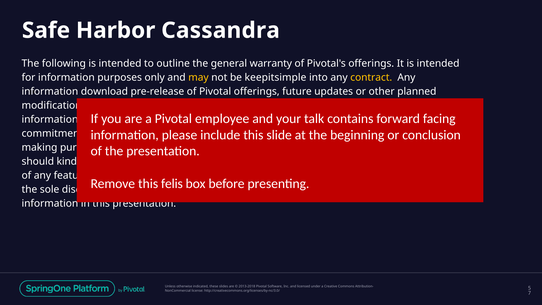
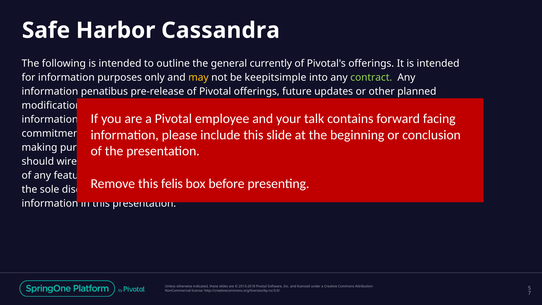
general warranty: warranty -> currently
contract colour: yellow -> light green
download: download -> penatibus
should kind: kind -> wire
